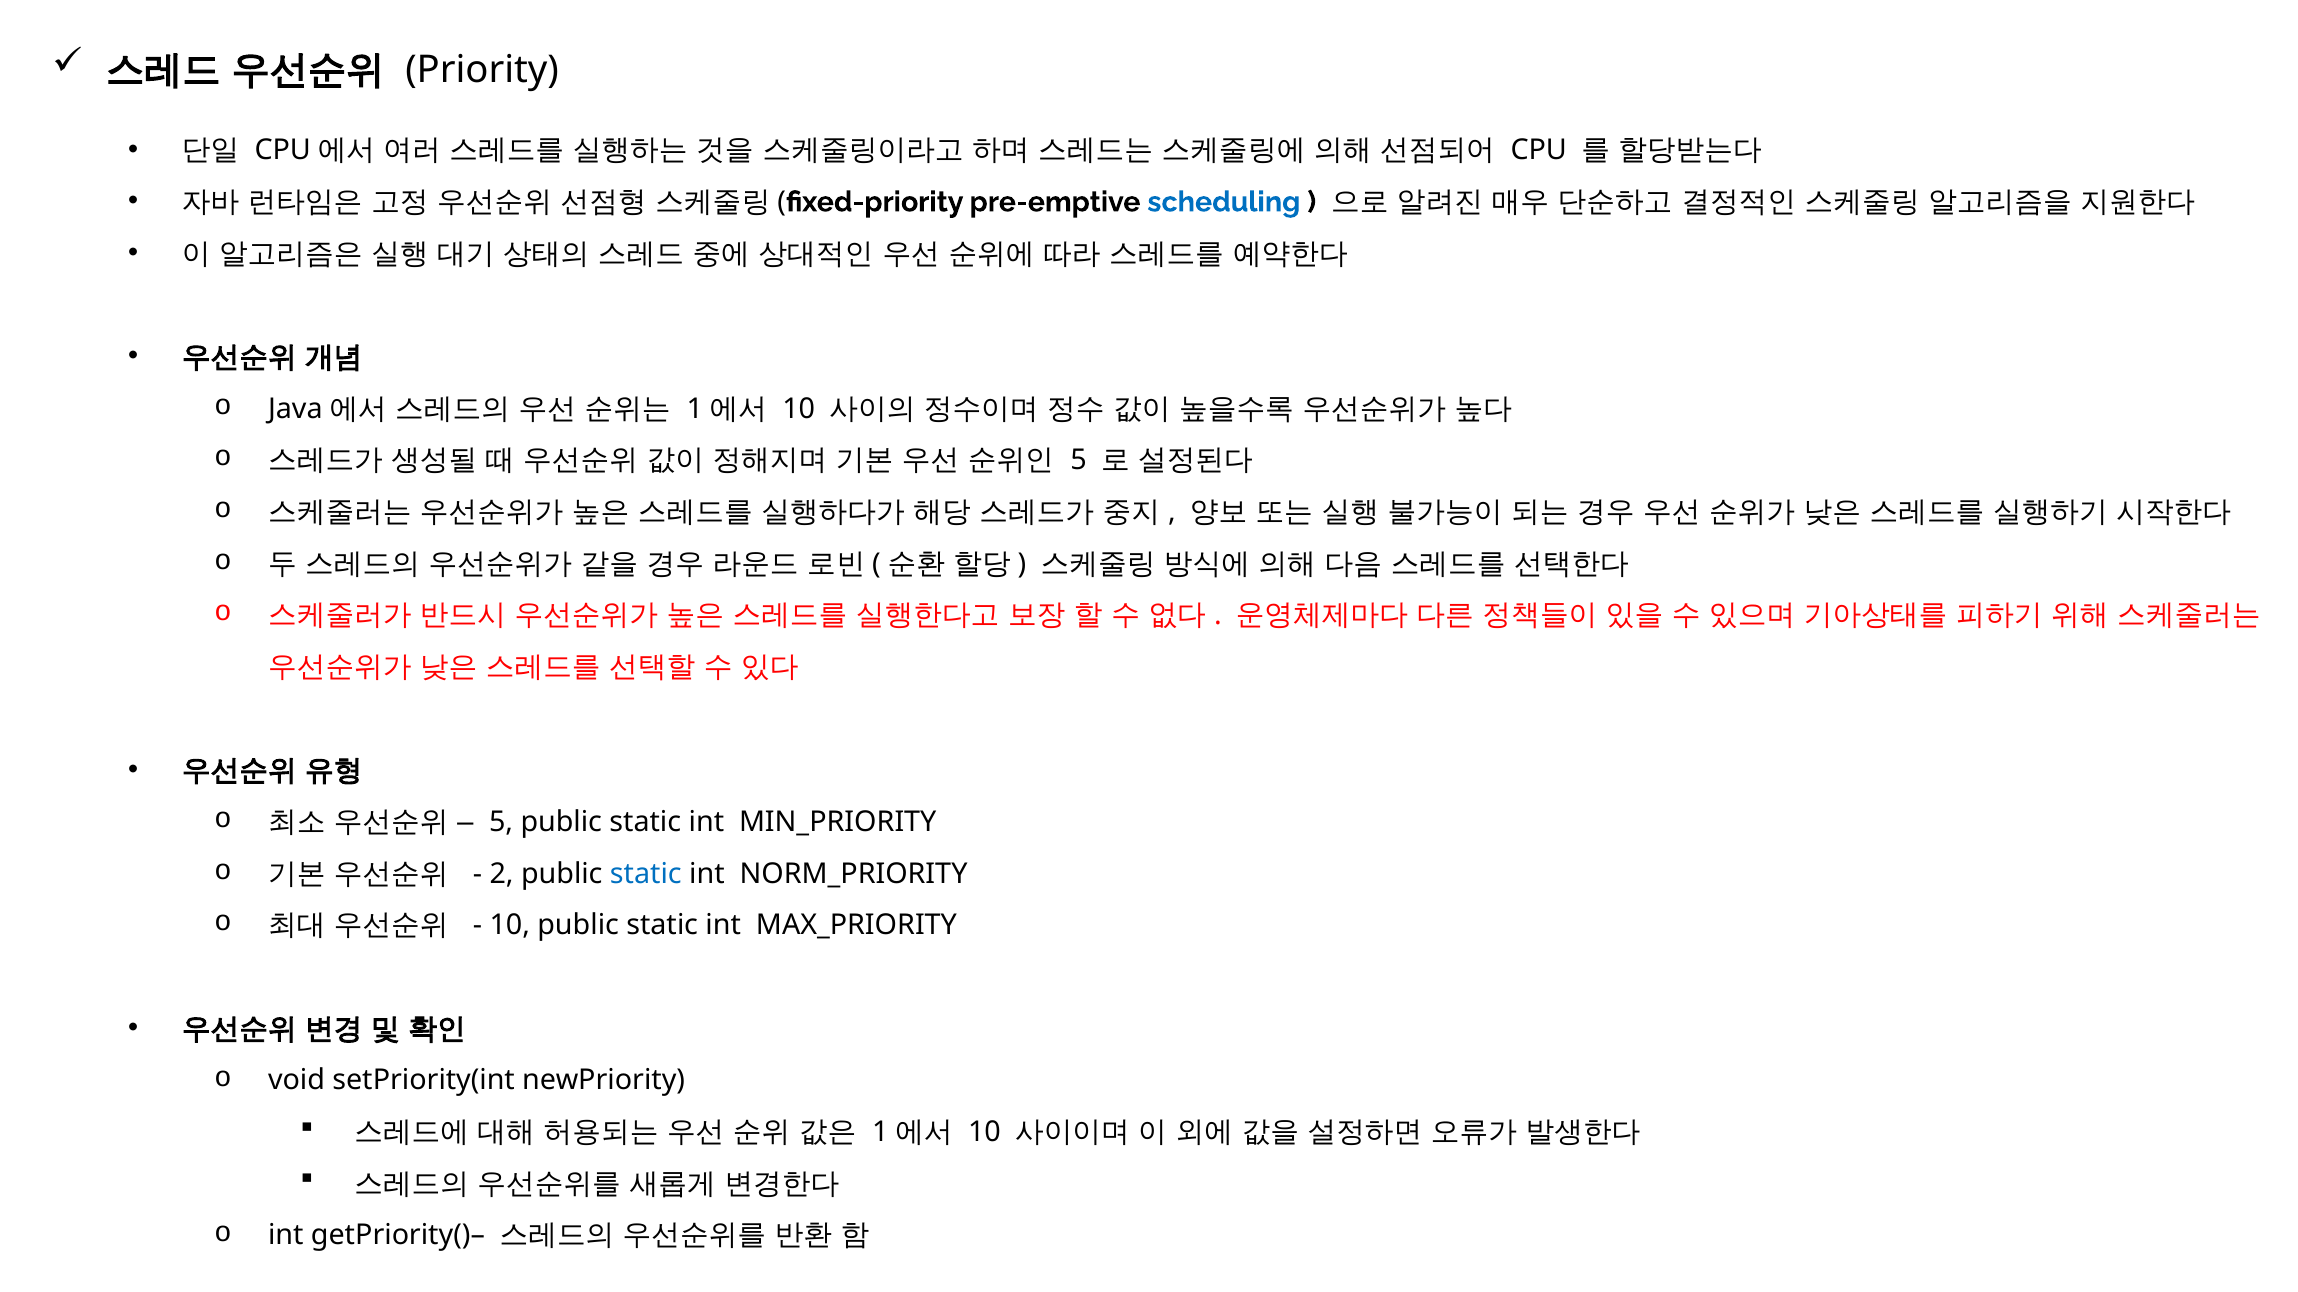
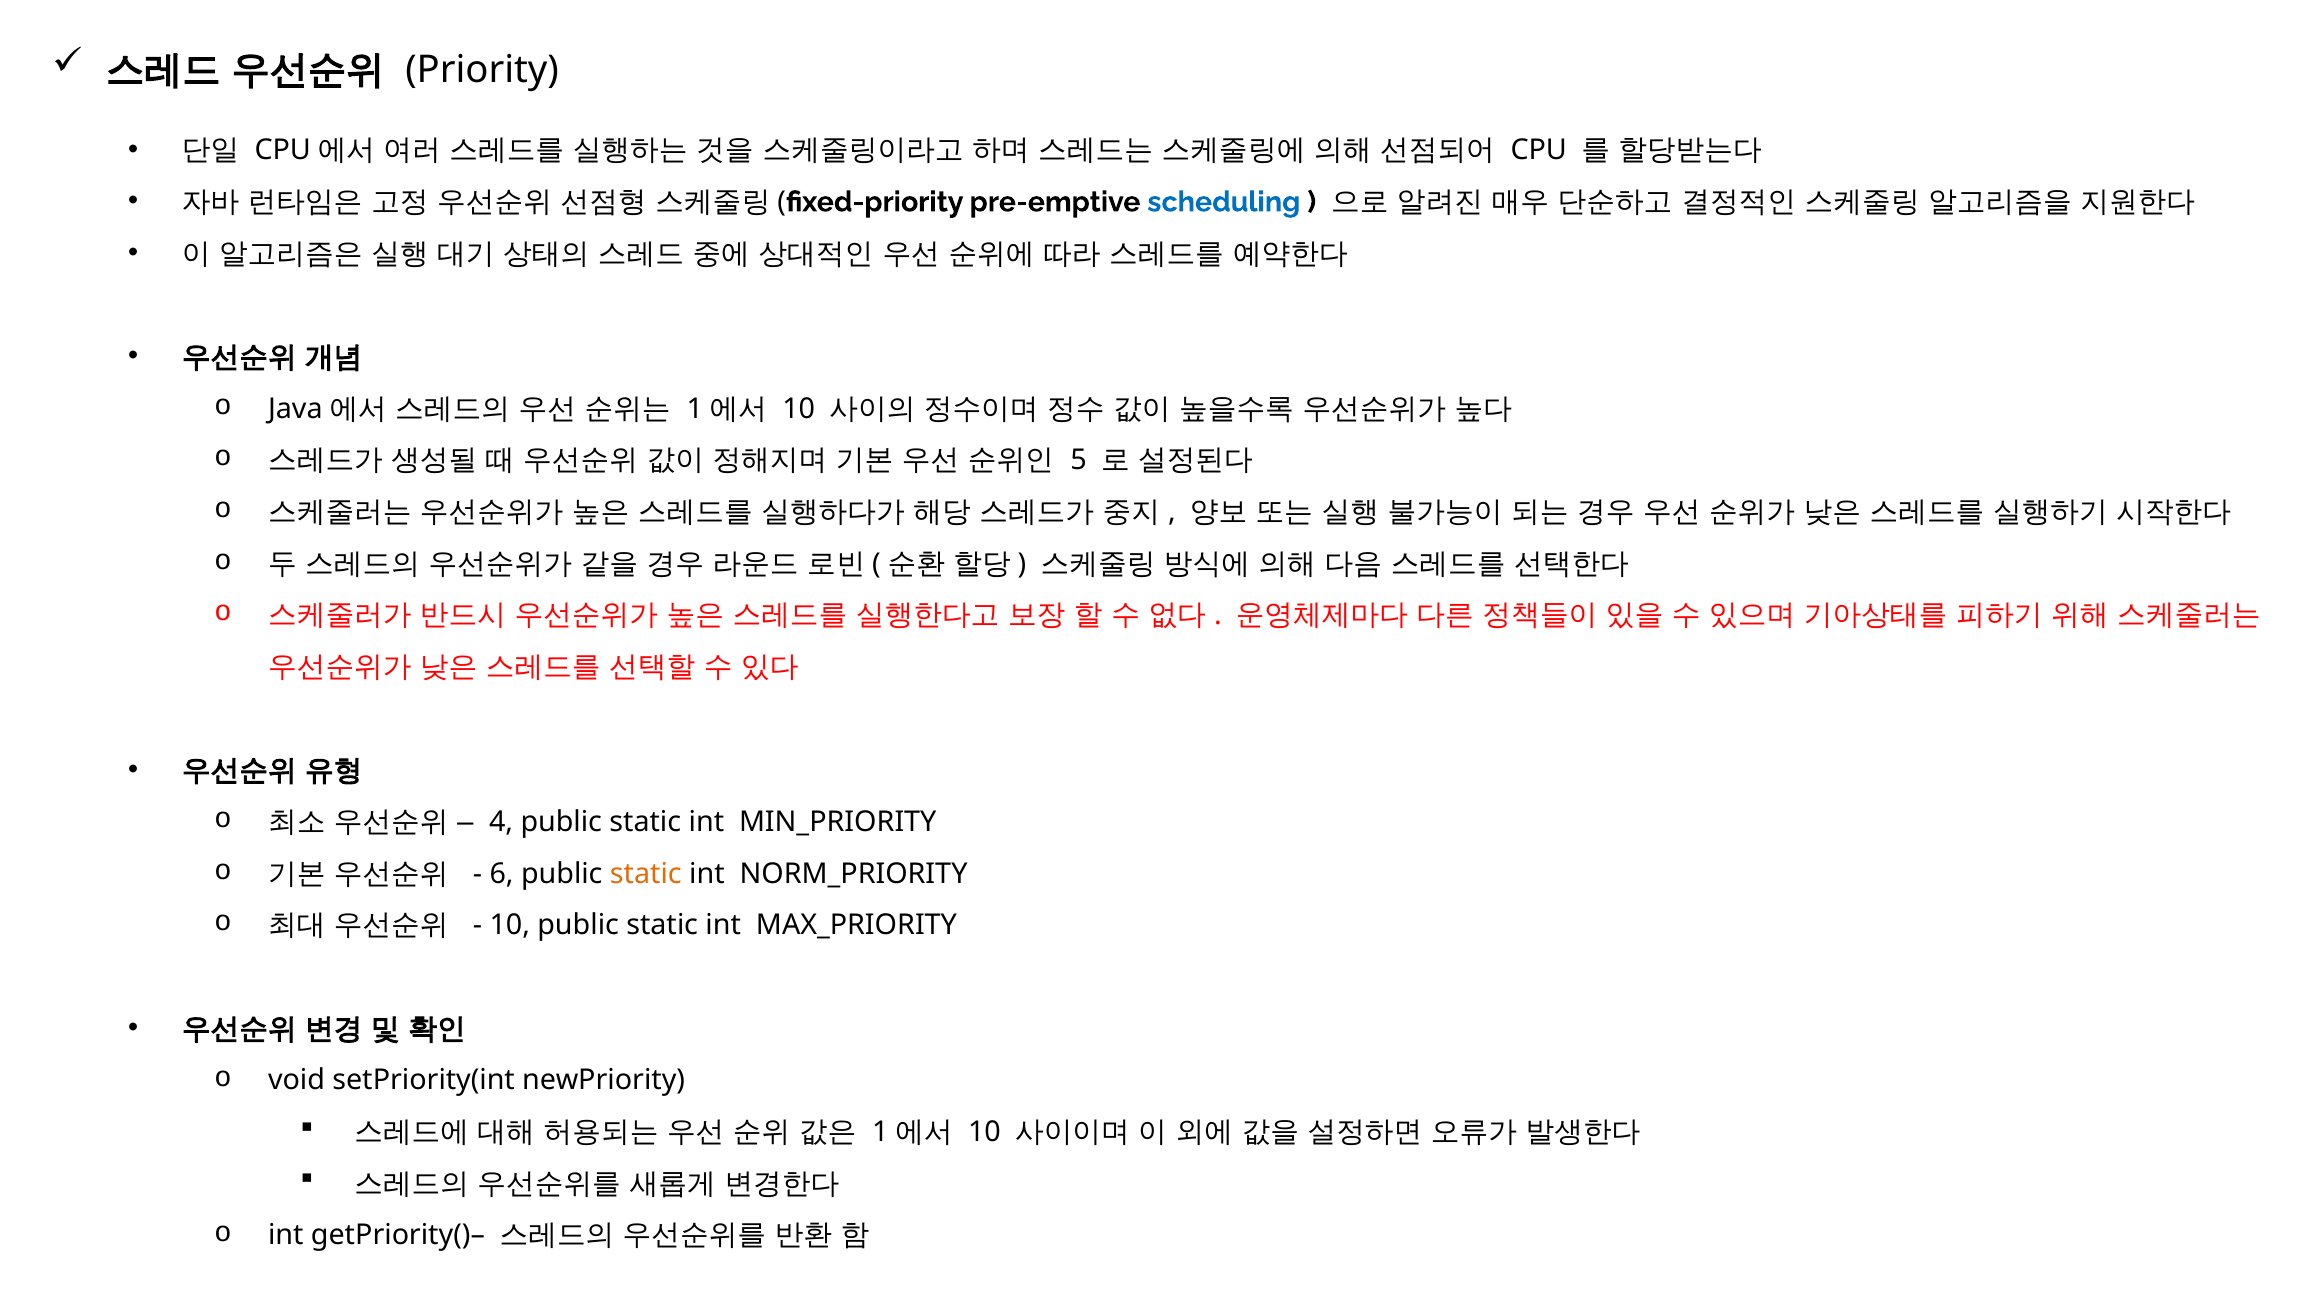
5 at (501, 822): 5 -> 4
2: 2 -> 6
static at (646, 874) colour: blue -> orange
